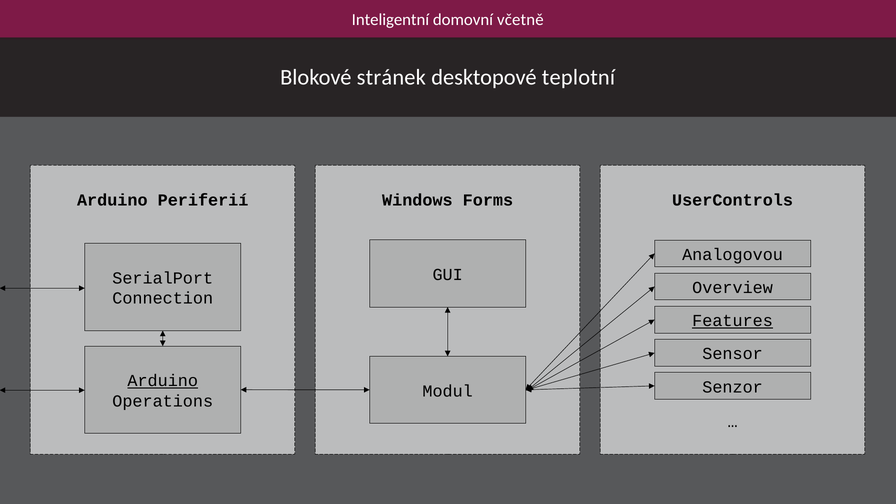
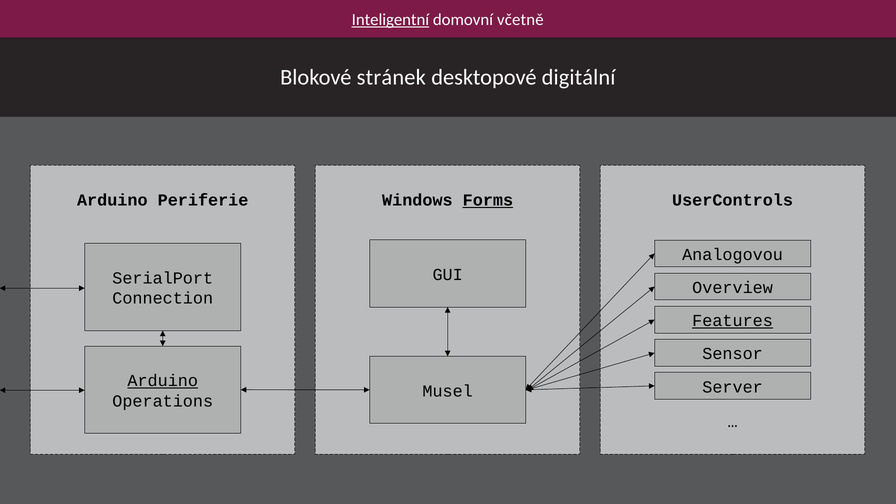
Inteligentní underline: none -> present
teplotní: teplotní -> digitální
Periferií: Periferií -> Periferie
Forms underline: none -> present
Senzor: Senzor -> Server
Modul: Modul -> Musel
